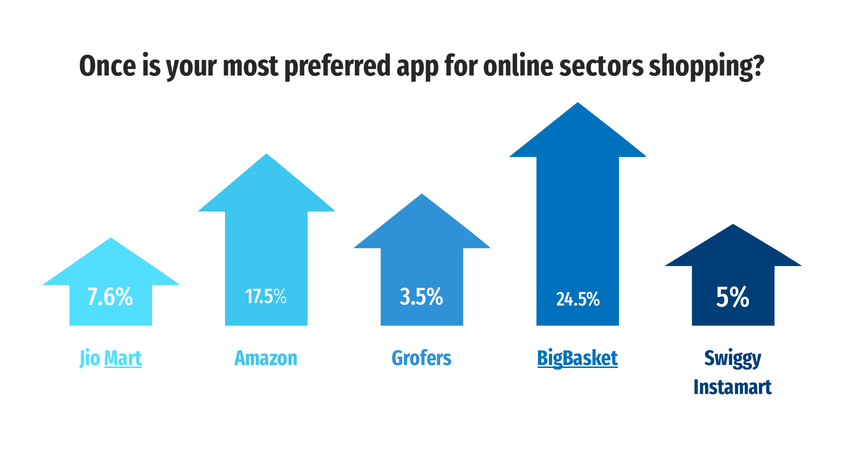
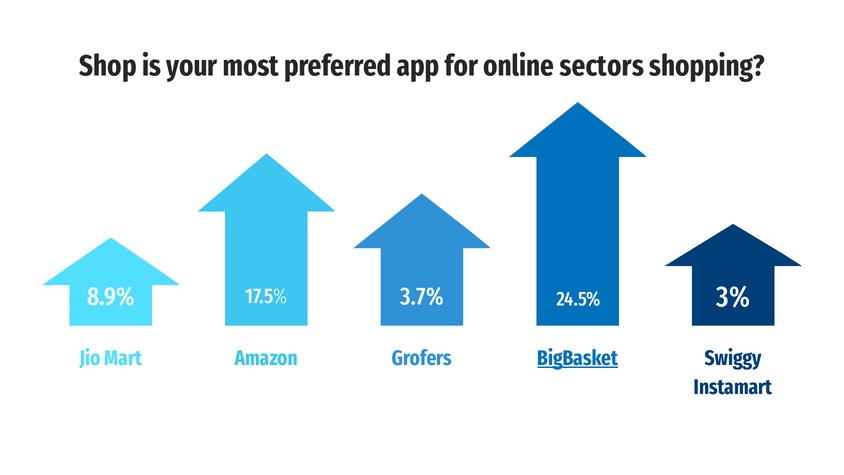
Once: Once -> Shop
7.6%: 7.6% -> 8.9%
3.5%: 3.5% -> 3.7%
5%: 5% -> 3%
Mart underline: present -> none
